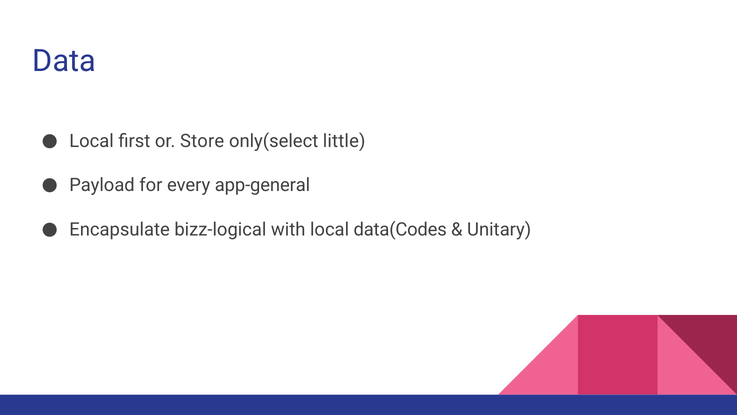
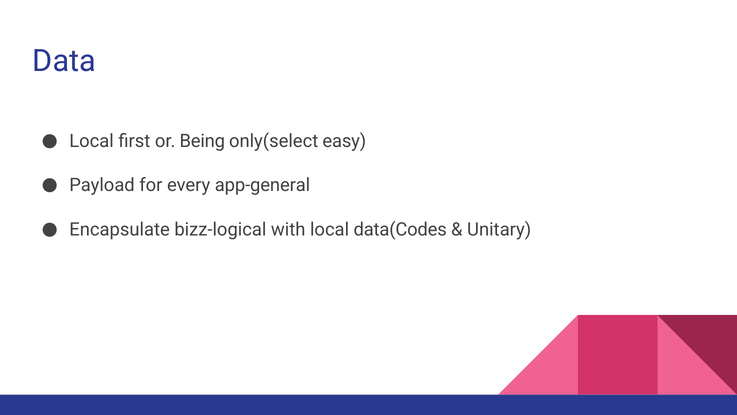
Store: Store -> Being
little: little -> easy
